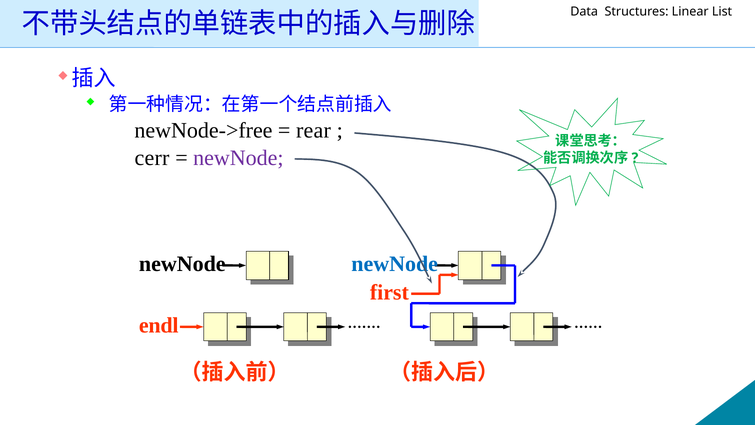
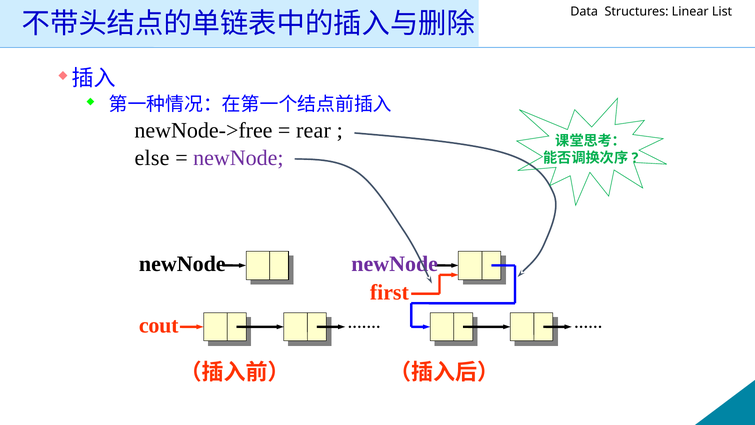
cerr: cerr -> else
newNode at (395, 264) colour: blue -> purple
endl: endl -> cout
